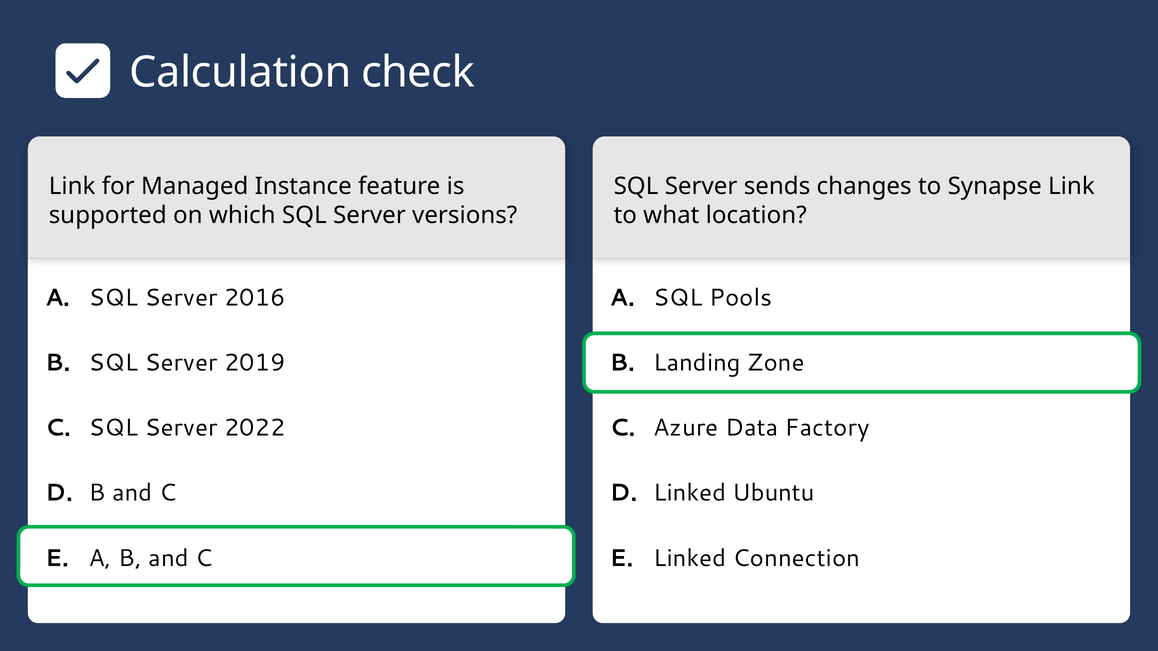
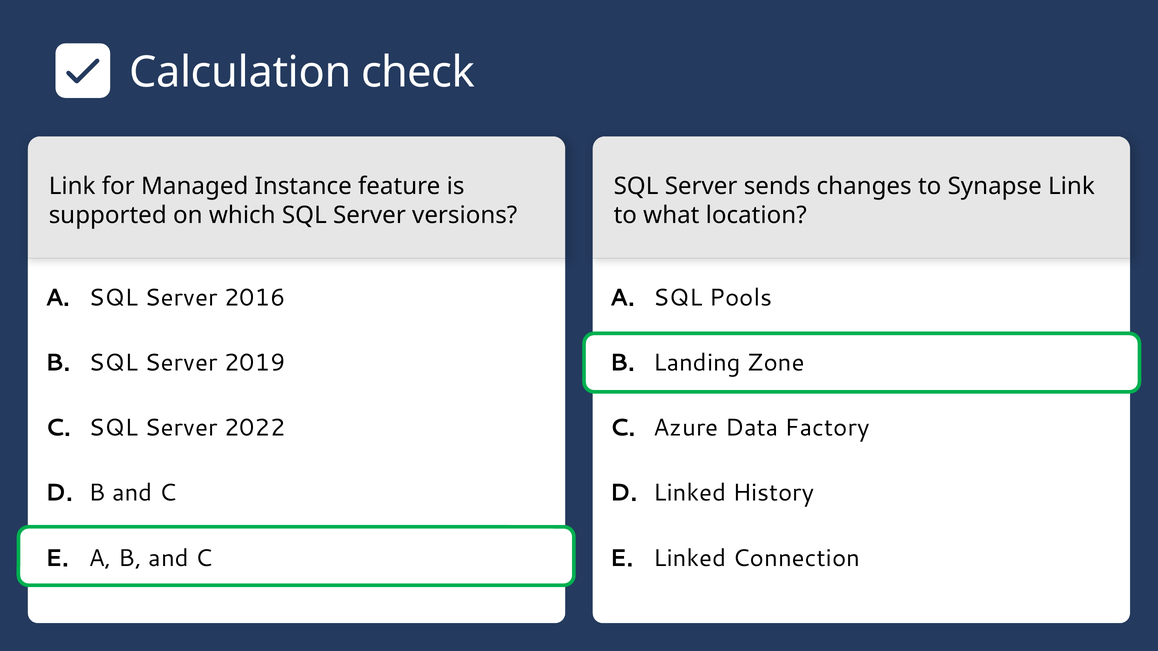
Ubuntu: Ubuntu -> History
